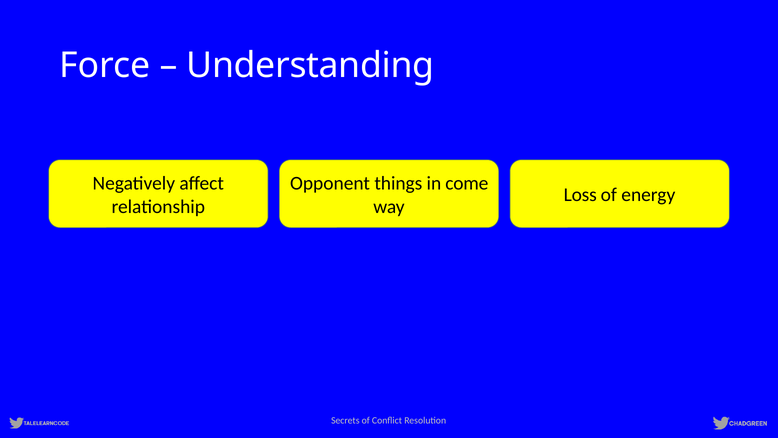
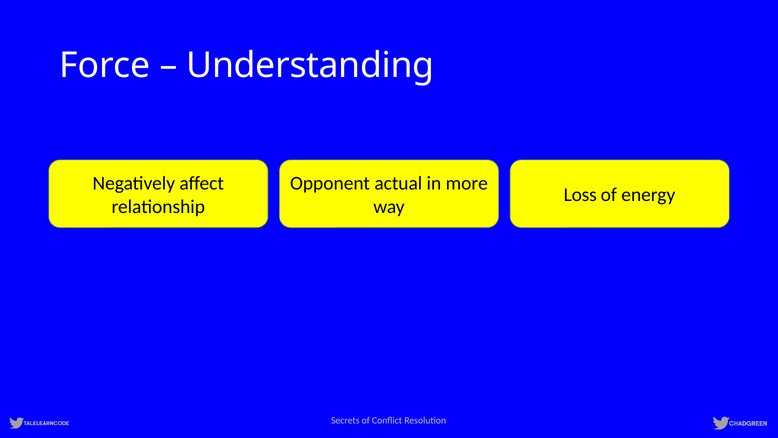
things: things -> actual
come: come -> more
